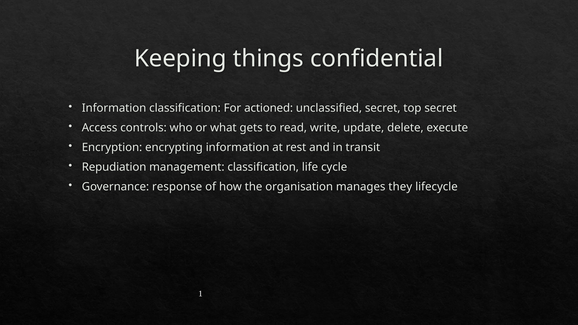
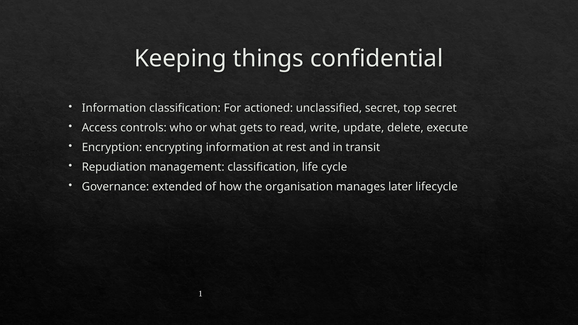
response: response -> extended
they: they -> later
